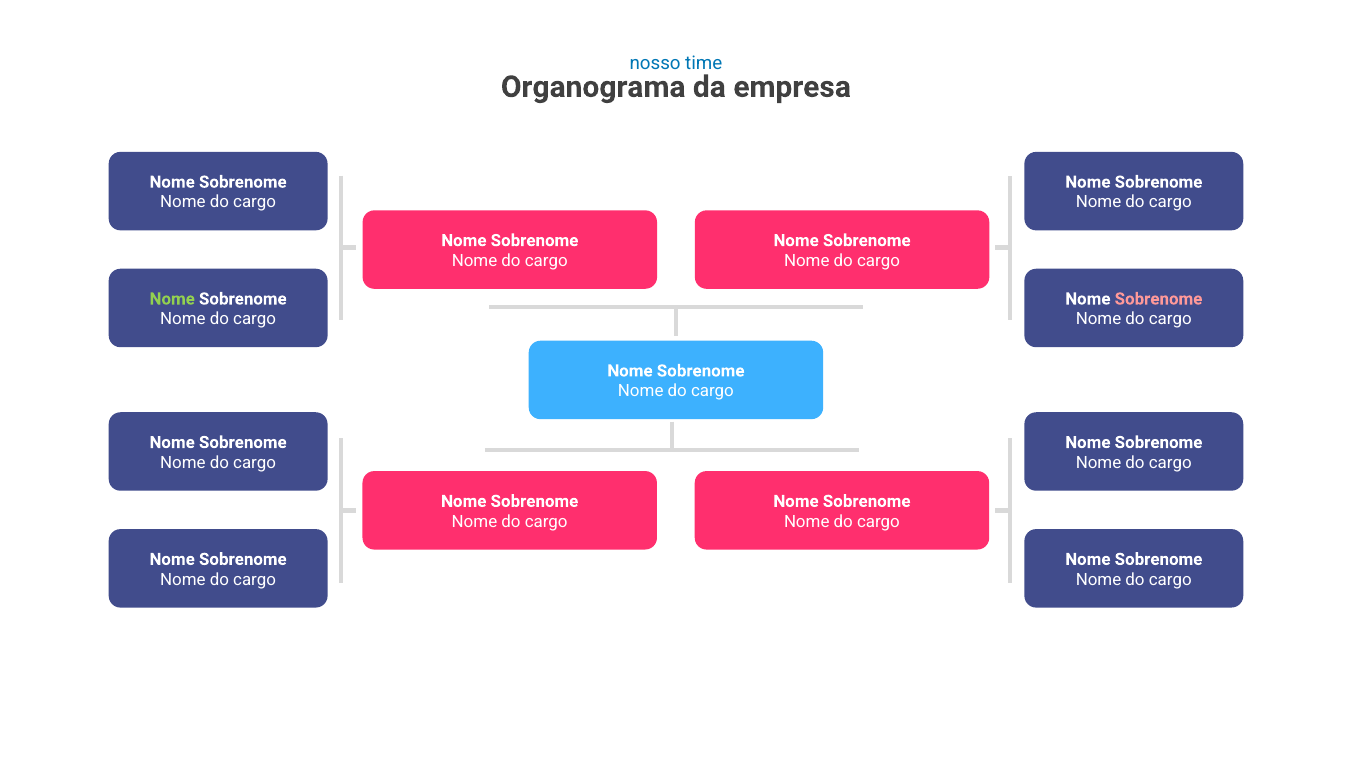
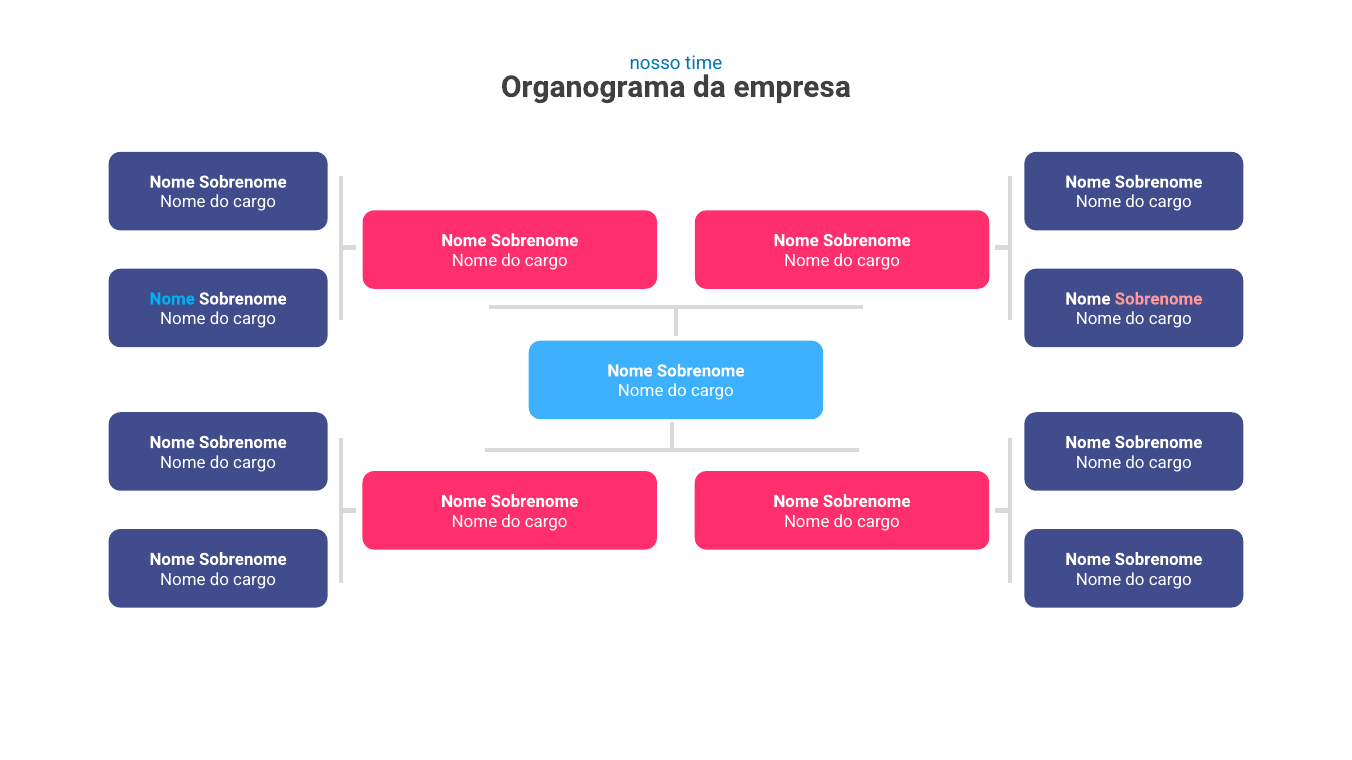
Nome at (172, 299) colour: light green -> light blue
